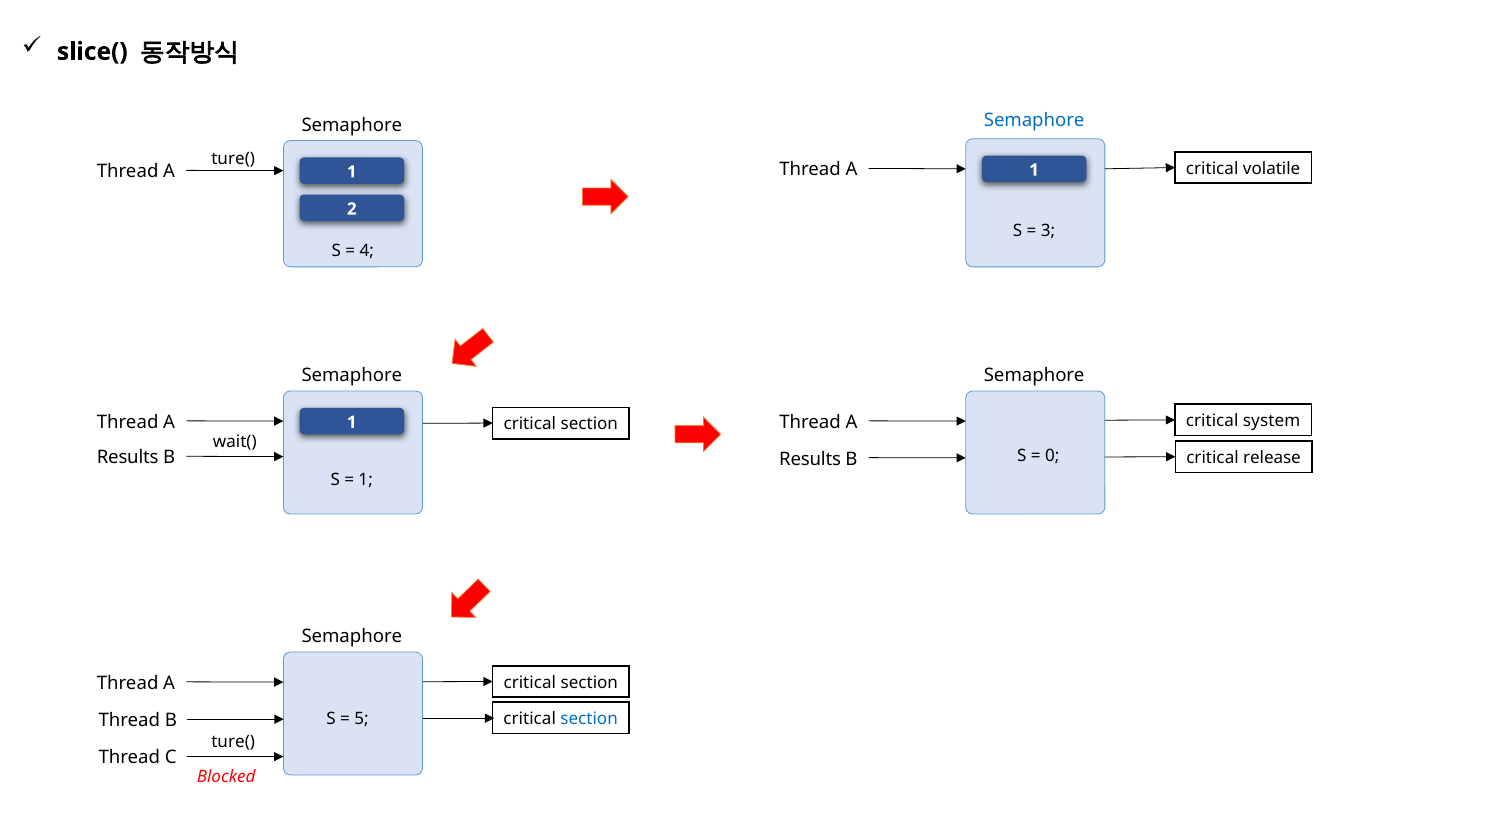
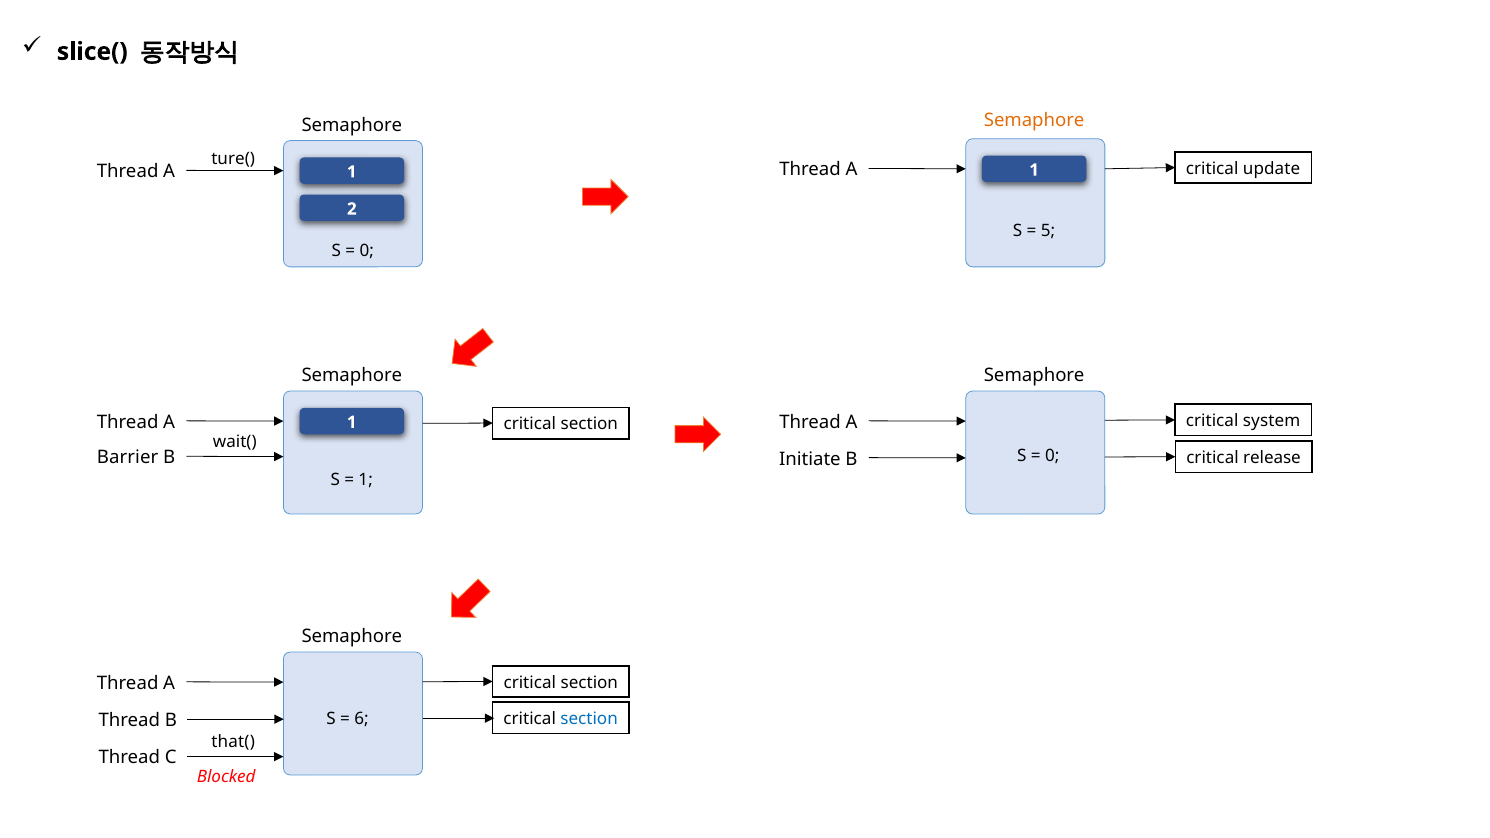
Semaphore at (1034, 121) colour: blue -> orange
volatile: volatile -> update
3: 3 -> 5
4 at (367, 251): 4 -> 0
Results at (128, 458): Results -> Barrier
Results at (810, 459): Results -> Initiate
5: 5 -> 6
ture( at (233, 742): ture( -> that(
